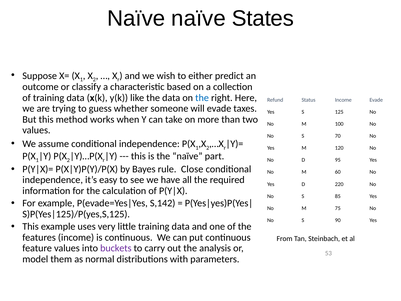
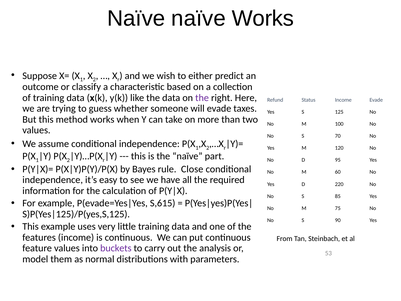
naïve States: States -> Works
the at (202, 98) colour: blue -> purple
S,142: S,142 -> S,615
